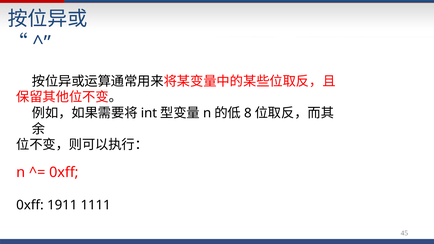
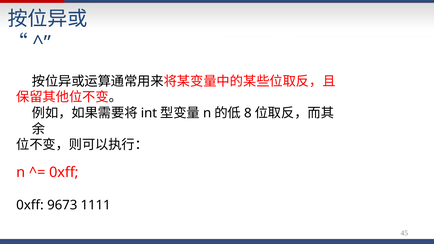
1911: 1911 -> 9673
